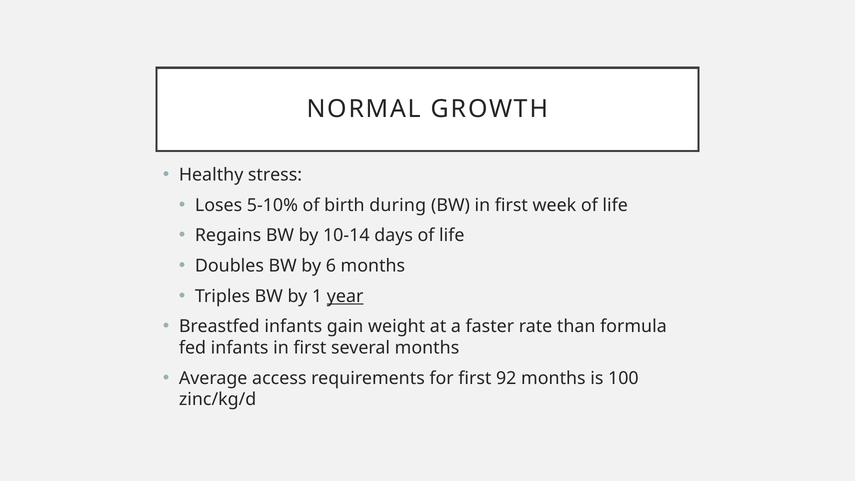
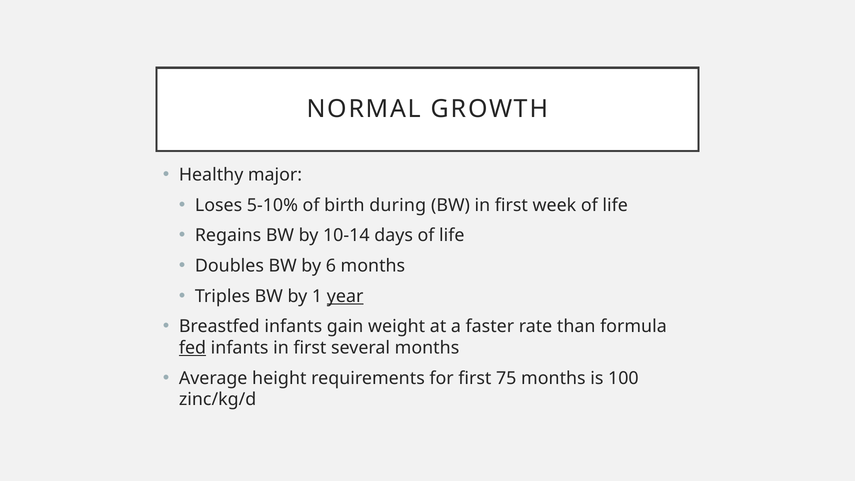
stress: stress -> major
fed underline: none -> present
access: access -> height
92: 92 -> 75
